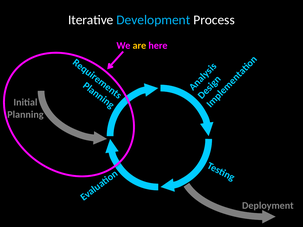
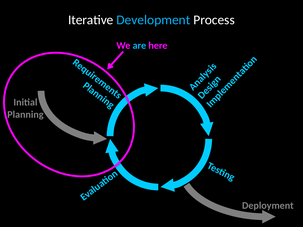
are colour: yellow -> light blue
